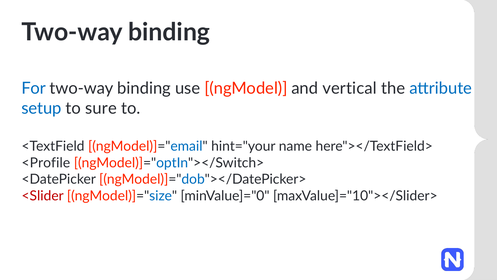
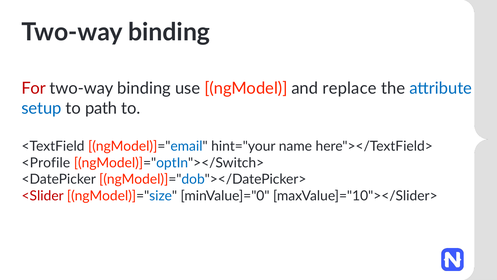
For colour: blue -> red
vertical: vertical -> replace
sure: sure -> path
